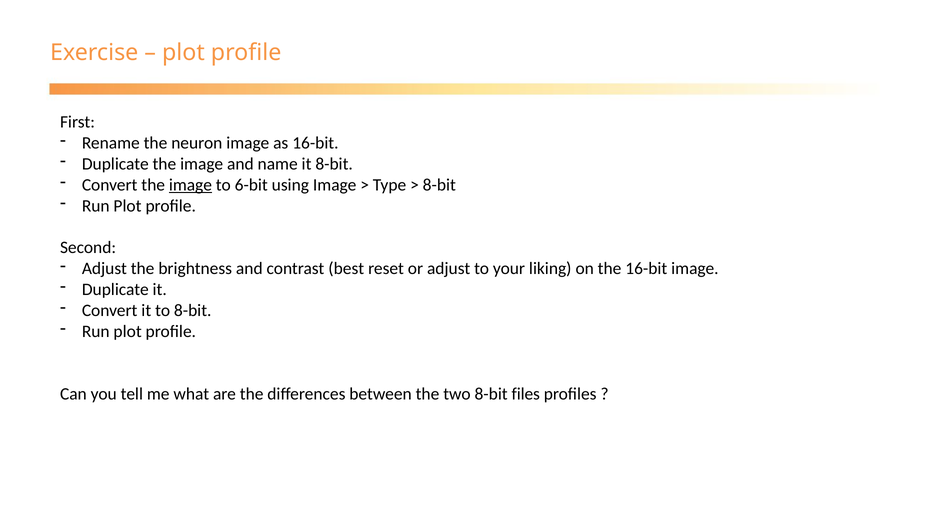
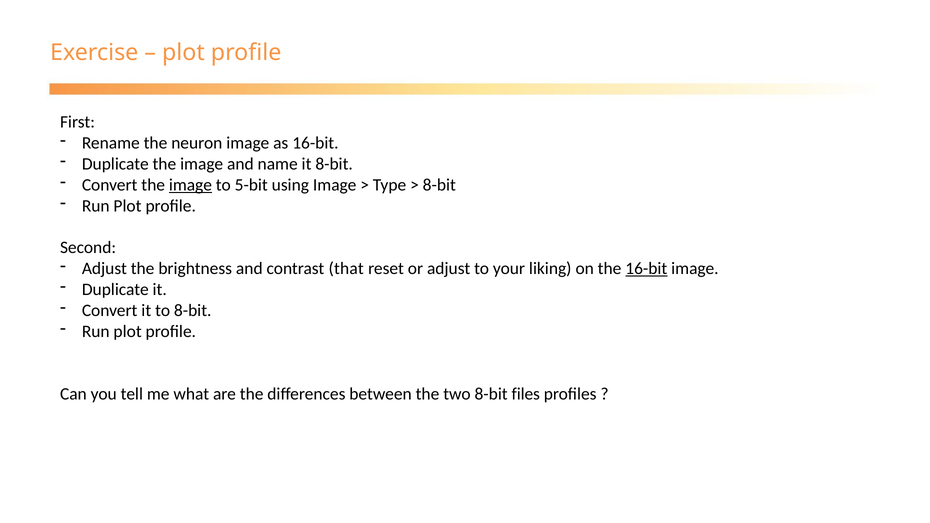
6-bit: 6-bit -> 5-bit
best: best -> that
16-bit at (646, 269) underline: none -> present
